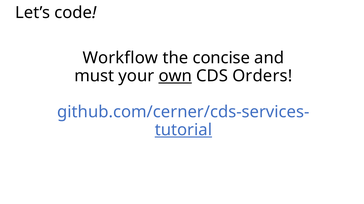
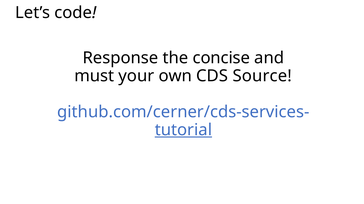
Workflow: Workflow -> Response
own underline: present -> none
Orders: Orders -> Source
